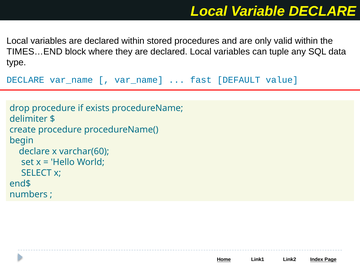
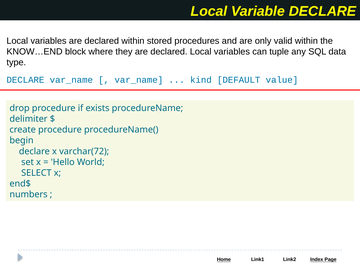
TIMES…END: TIMES…END -> KNOW…END
fast: fast -> kind
varchar(60: varchar(60 -> varchar(72
